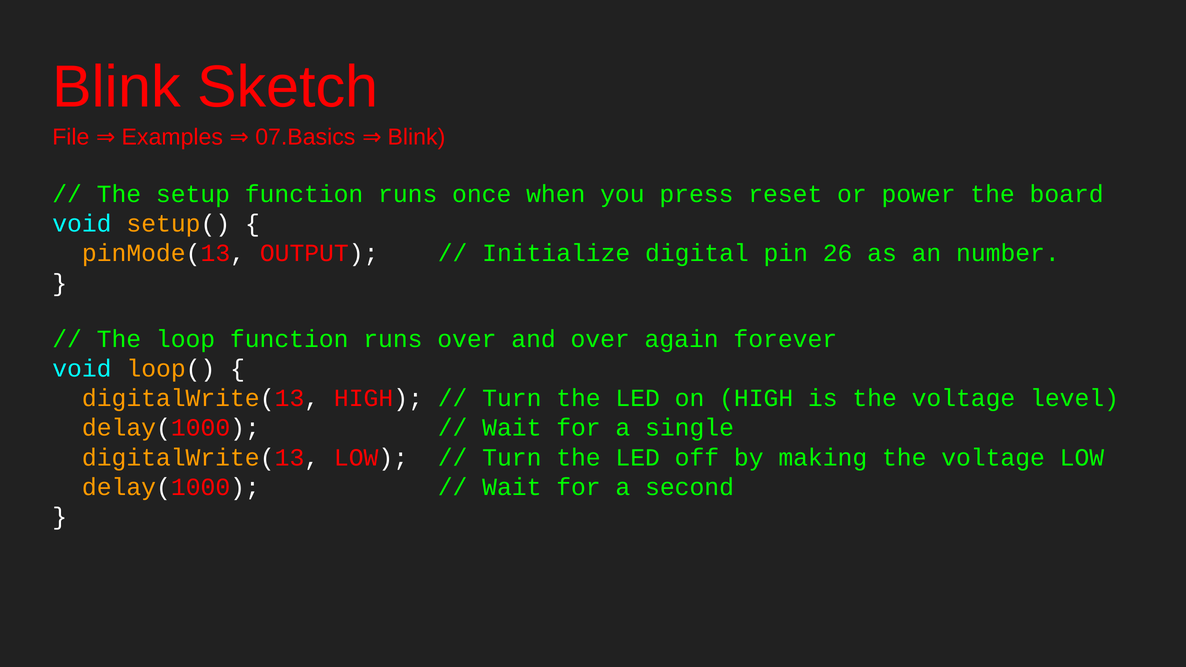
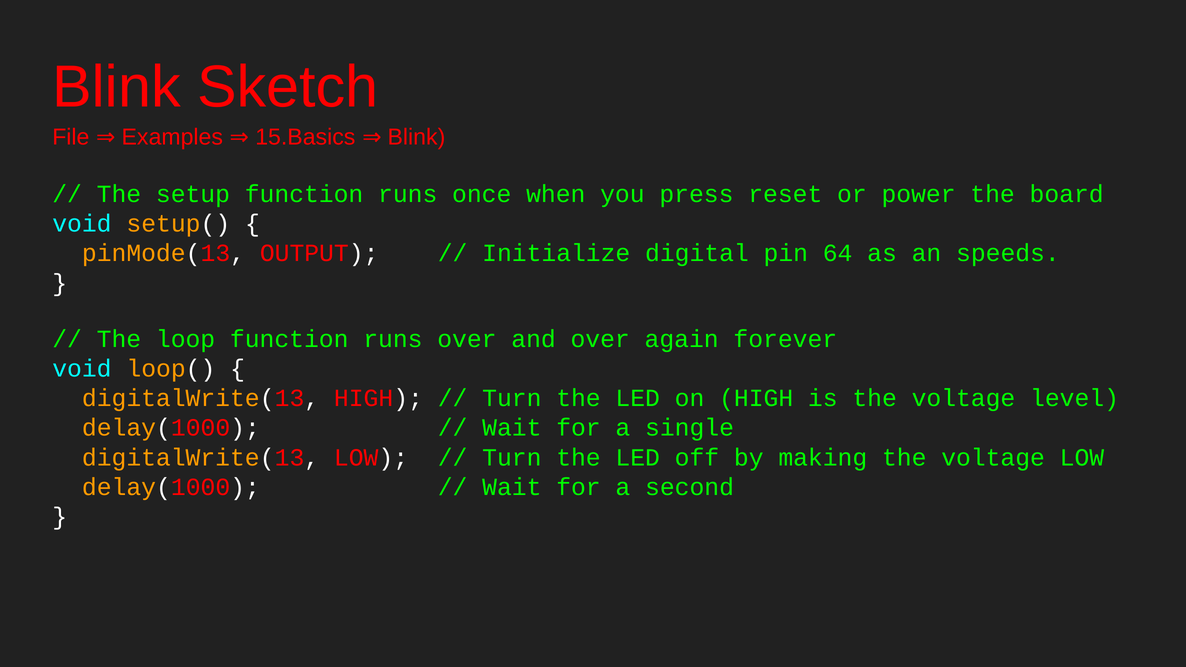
07.Basics: 07.Basics -> 15.Basics
26: 26 -> 64
number: number -> speeds
